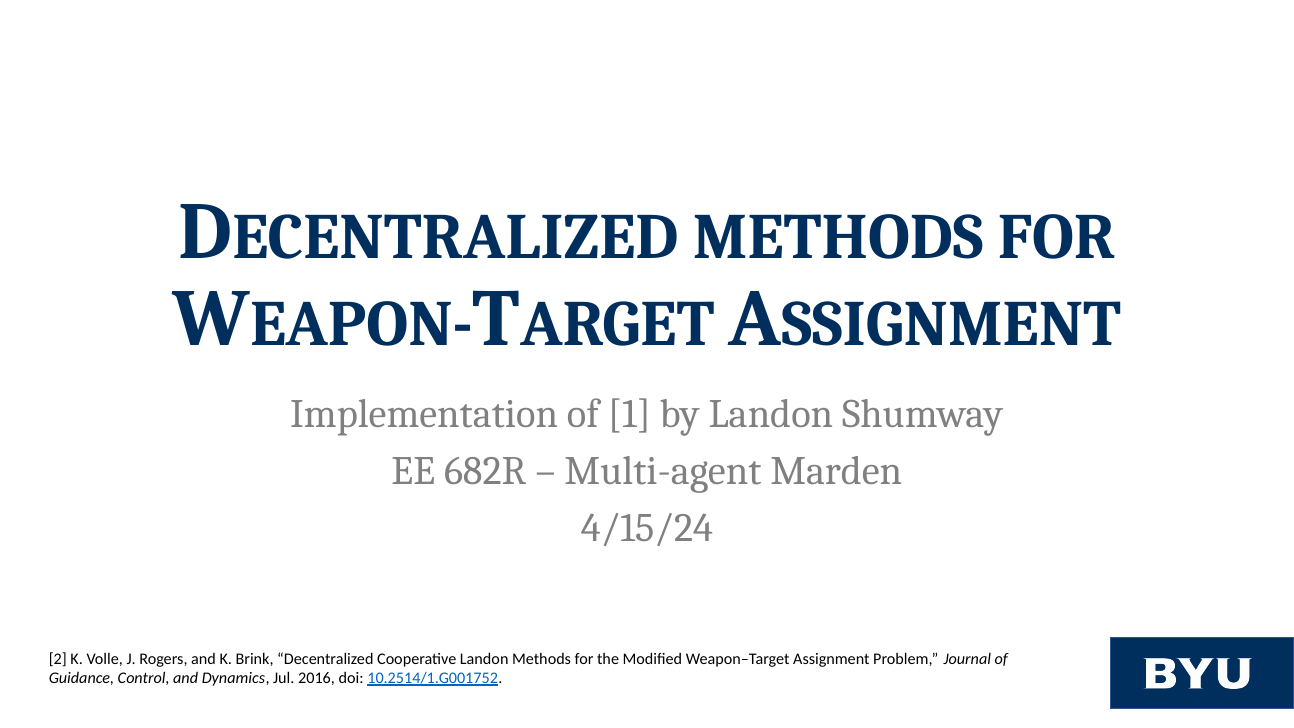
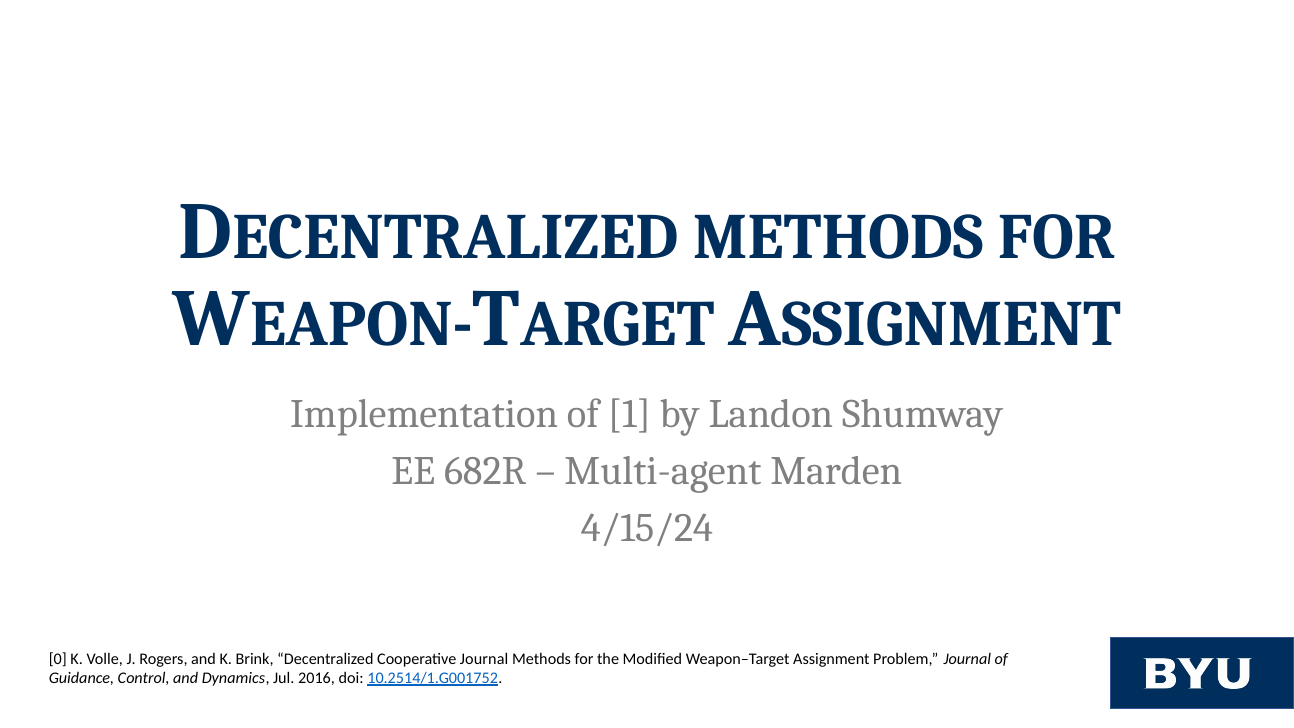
2: 2 -> 0
Cooperative Landon: Landon -> Journal
